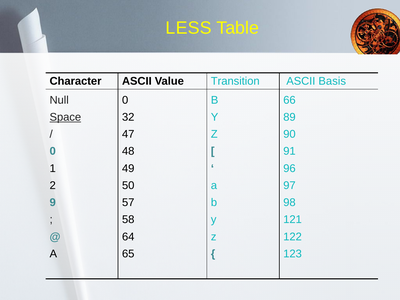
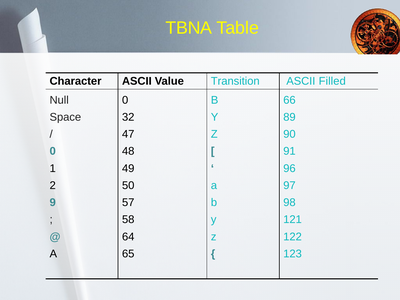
LESS: LESS -> TBNA
Basis: Basis -> Filled
Space underline: present -> none
